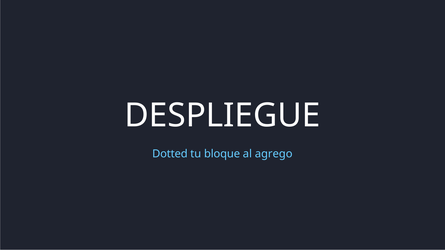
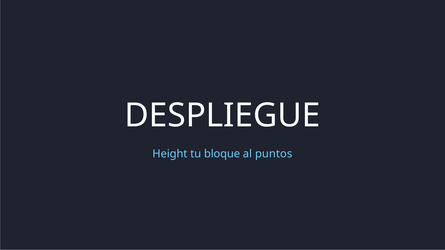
Dotted: Dotted -> Height
agrego: agrego -> puntos
